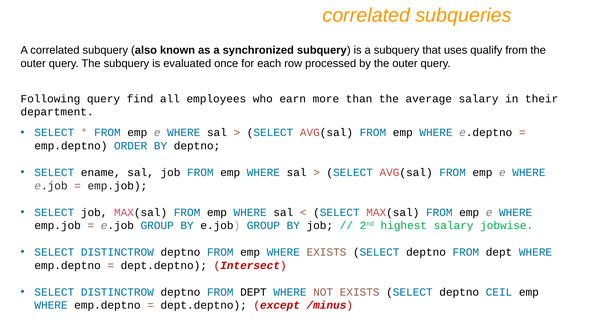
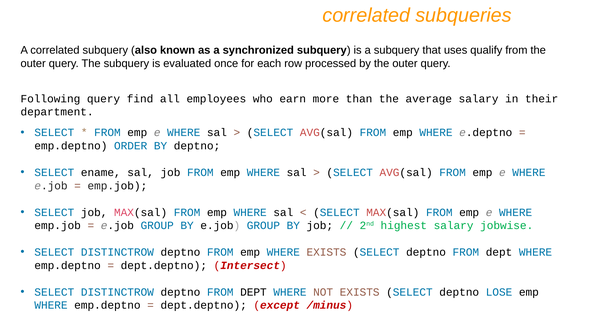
CEIL: CEIL -> LOSE
